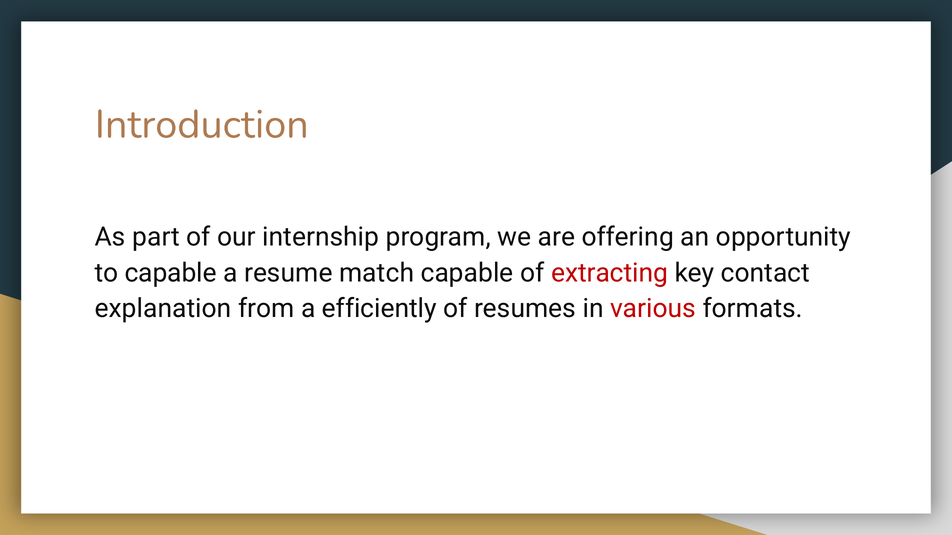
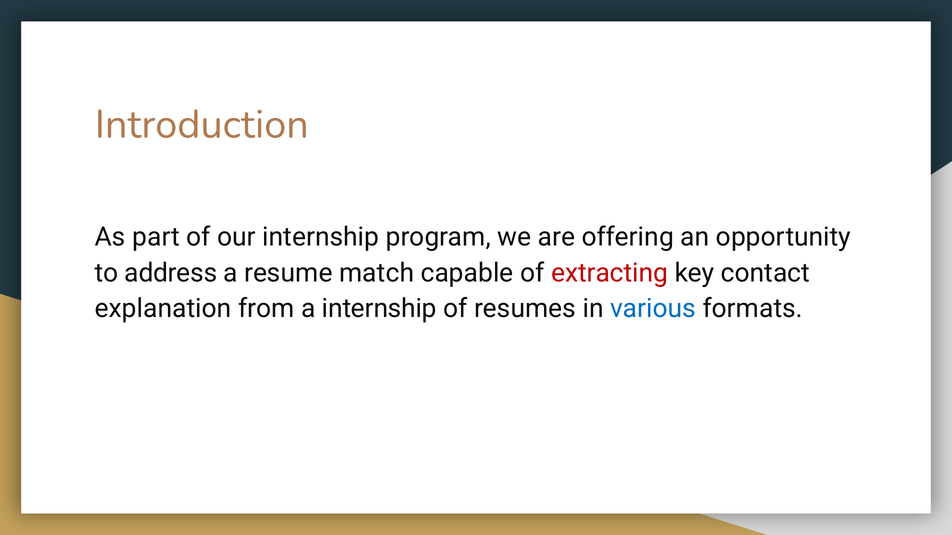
to capable: capable -> address
a efficiently: efficiently -> internship
various colour: red -> blue
